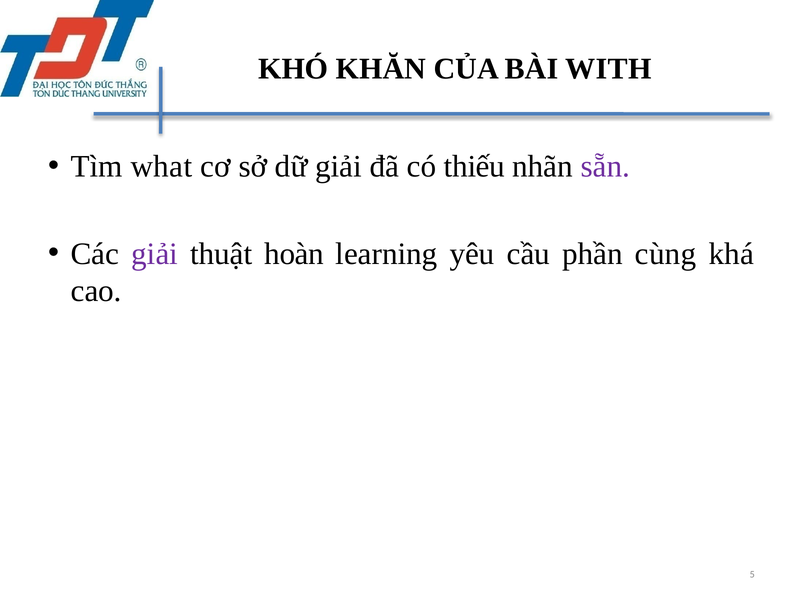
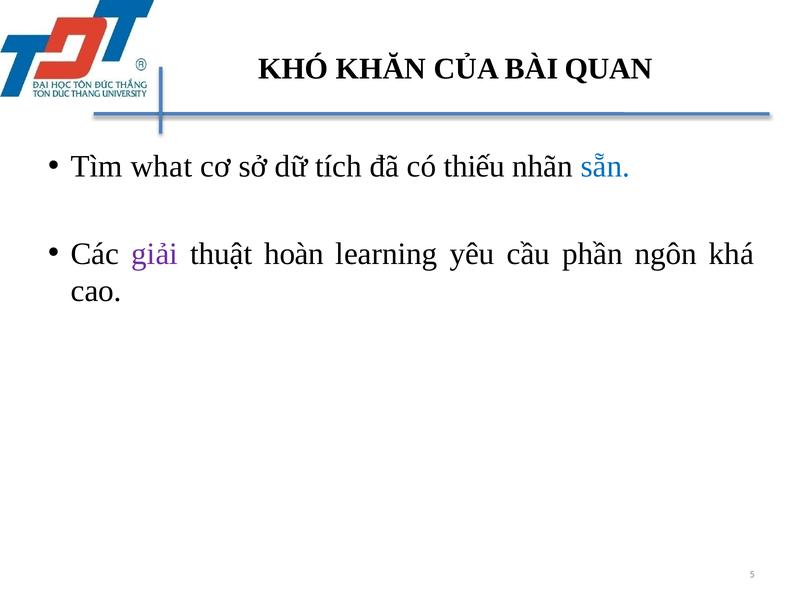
WITH: WITH -> QUAN
dữ giải: giải -> tích
sẵn colour: purple -> blue
cùng: cùng -> ngôn
